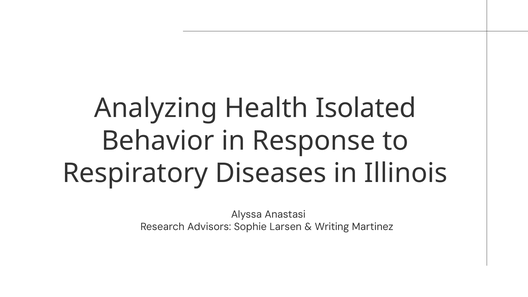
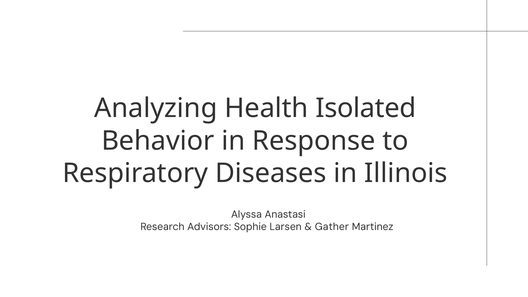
Writing: Writing -> Gather
